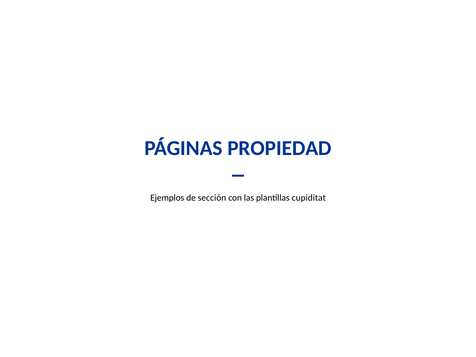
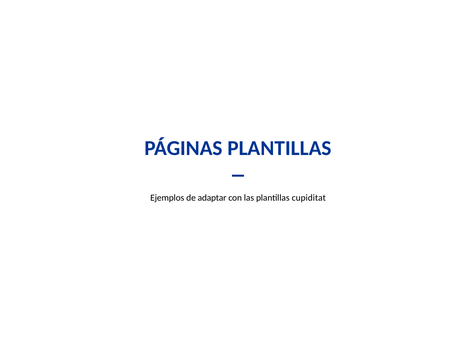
PÁGINAS PROPIEDAD: PROPIEDAD -> PLANTILLAS
sección: sección -> adaptar
